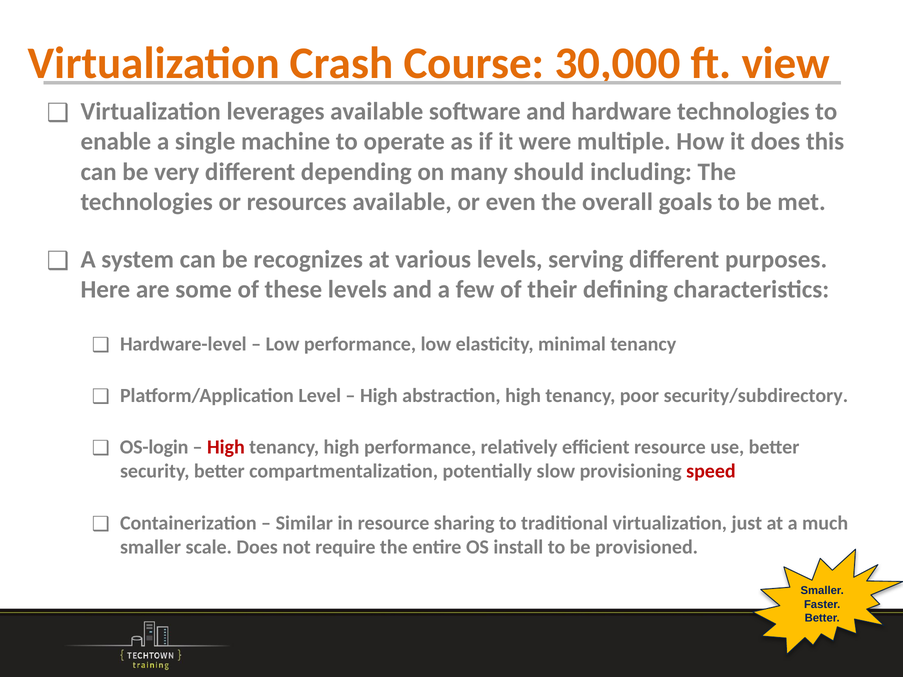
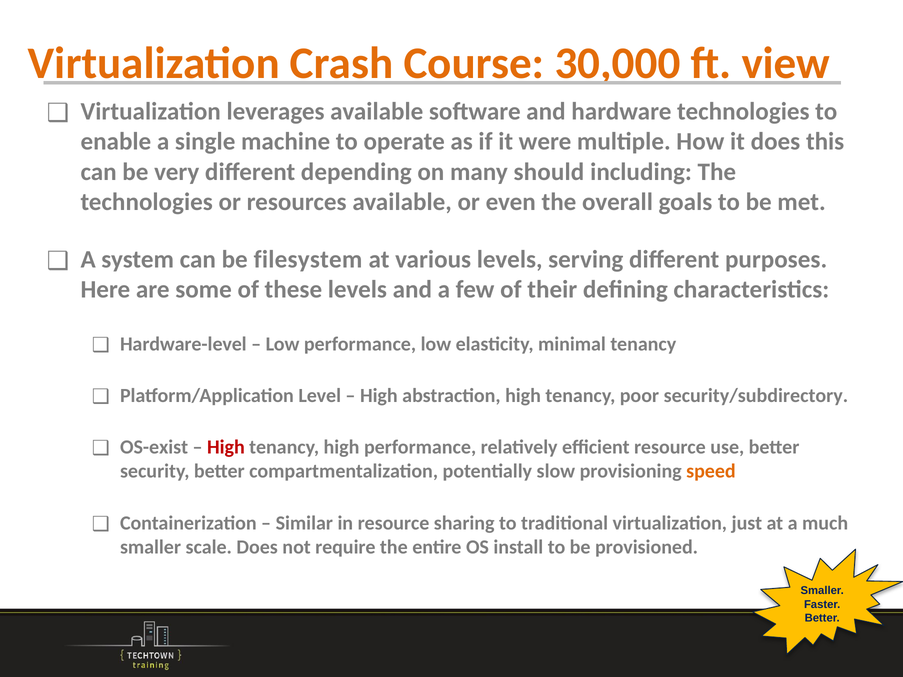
recognizes: recognizes -> filesystem
OS-login: OS-login -> OS-exist
speed colour: red -> orange
